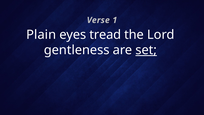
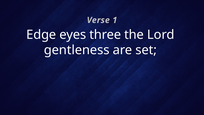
Plain: Plain -> Edge
tread: tread -> three
set underline: present -> none
